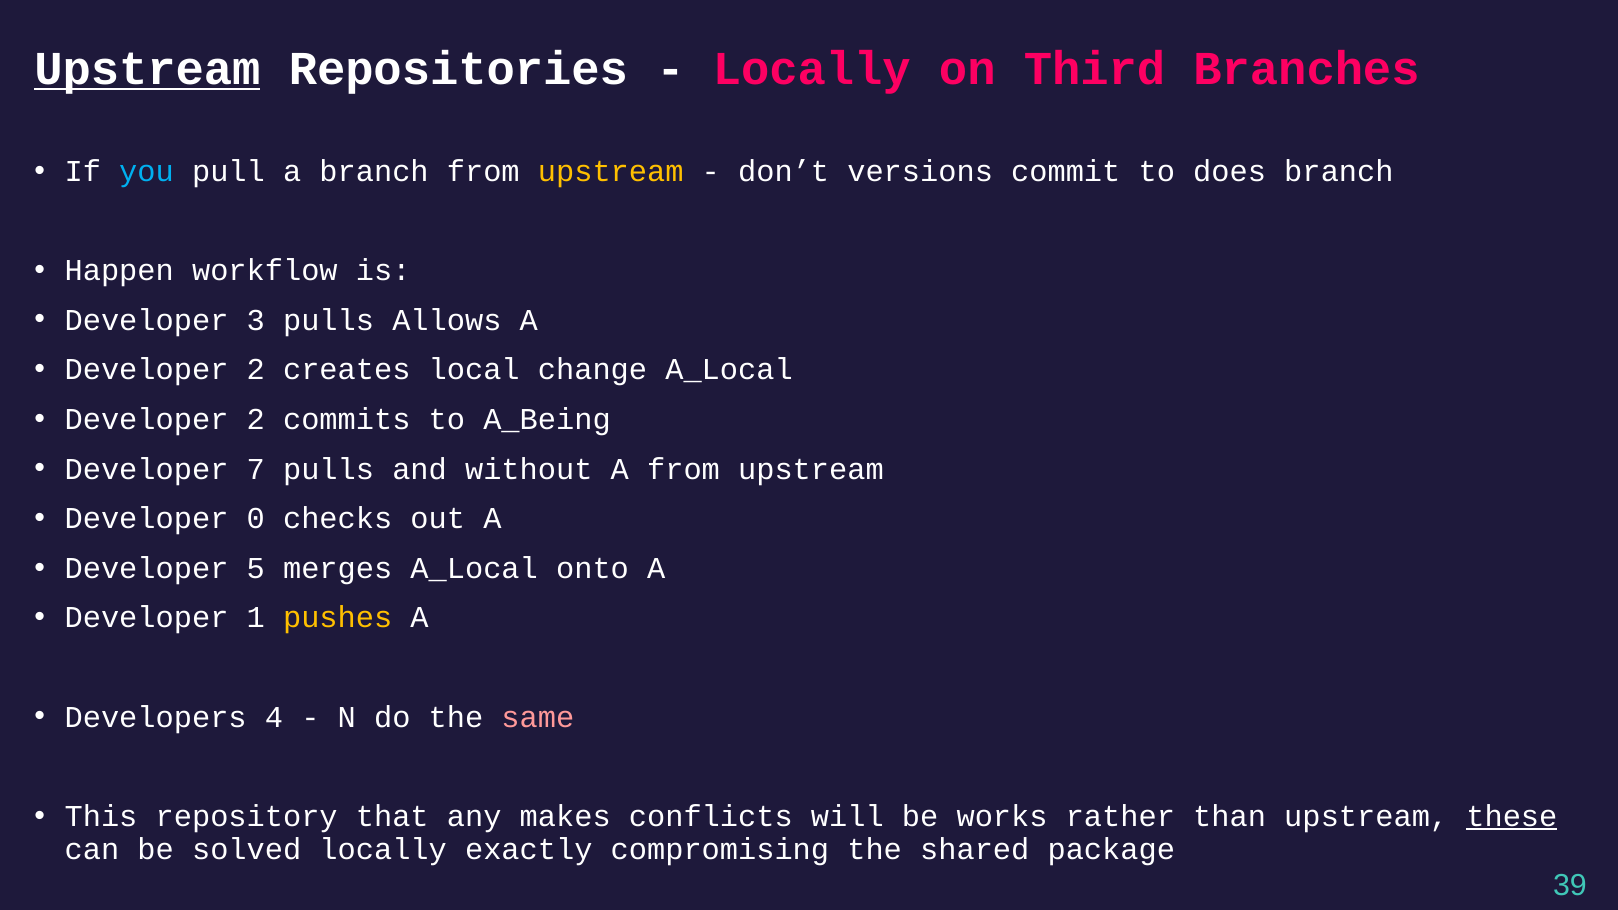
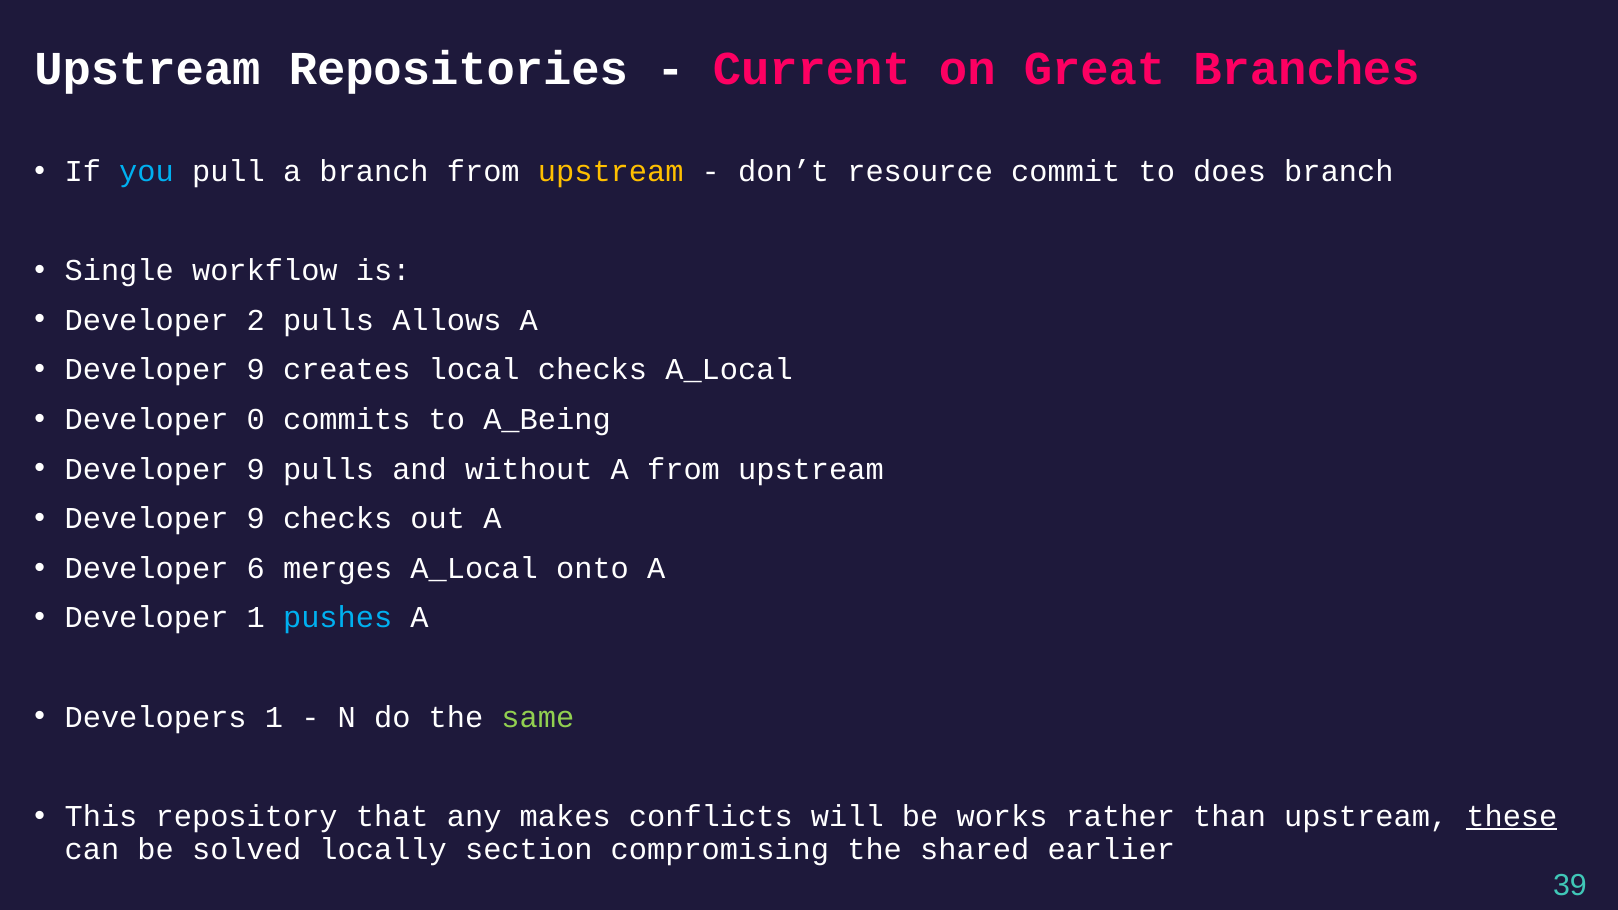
Upstream at (147, 69) underline: present -> none
Locally at (812, 69): Locally -> Current
Third: Third -> Great
versions: versions -> resource
Happen: Happen -> Single
3: 3 -> 2
2 at (256, 370): 2 -> 9
local change: change -> checks
2 at (256, 419): 2 -> 0
7 at (256, 469): 7 -> 9
0 at (256, 519): 0 -> 9
5: 5 -> 6
pushes colour: yellow -> light blue
Developers 4: 4 -> 1
same colour: pink -> light green
exactly: exactly -> section
package: package -> earlier
